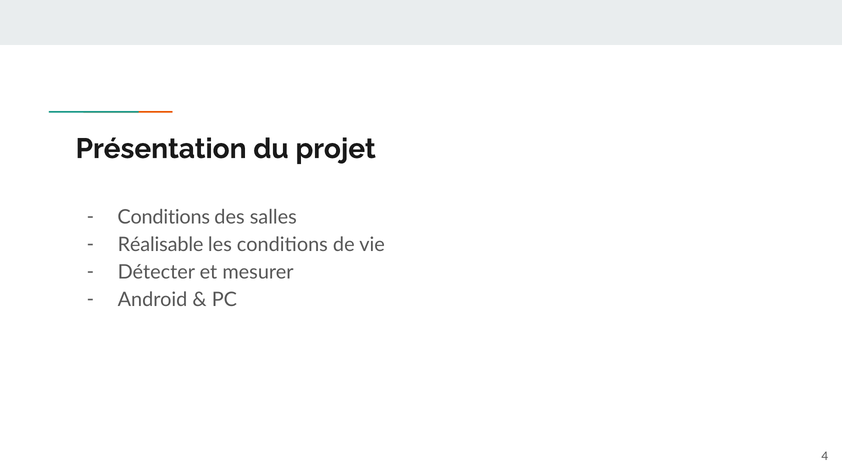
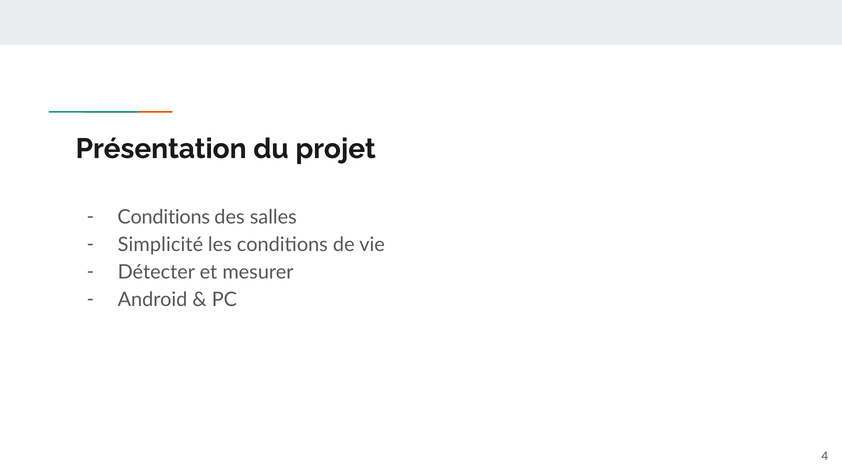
Réalisable: Réalisable -> Simplicité
